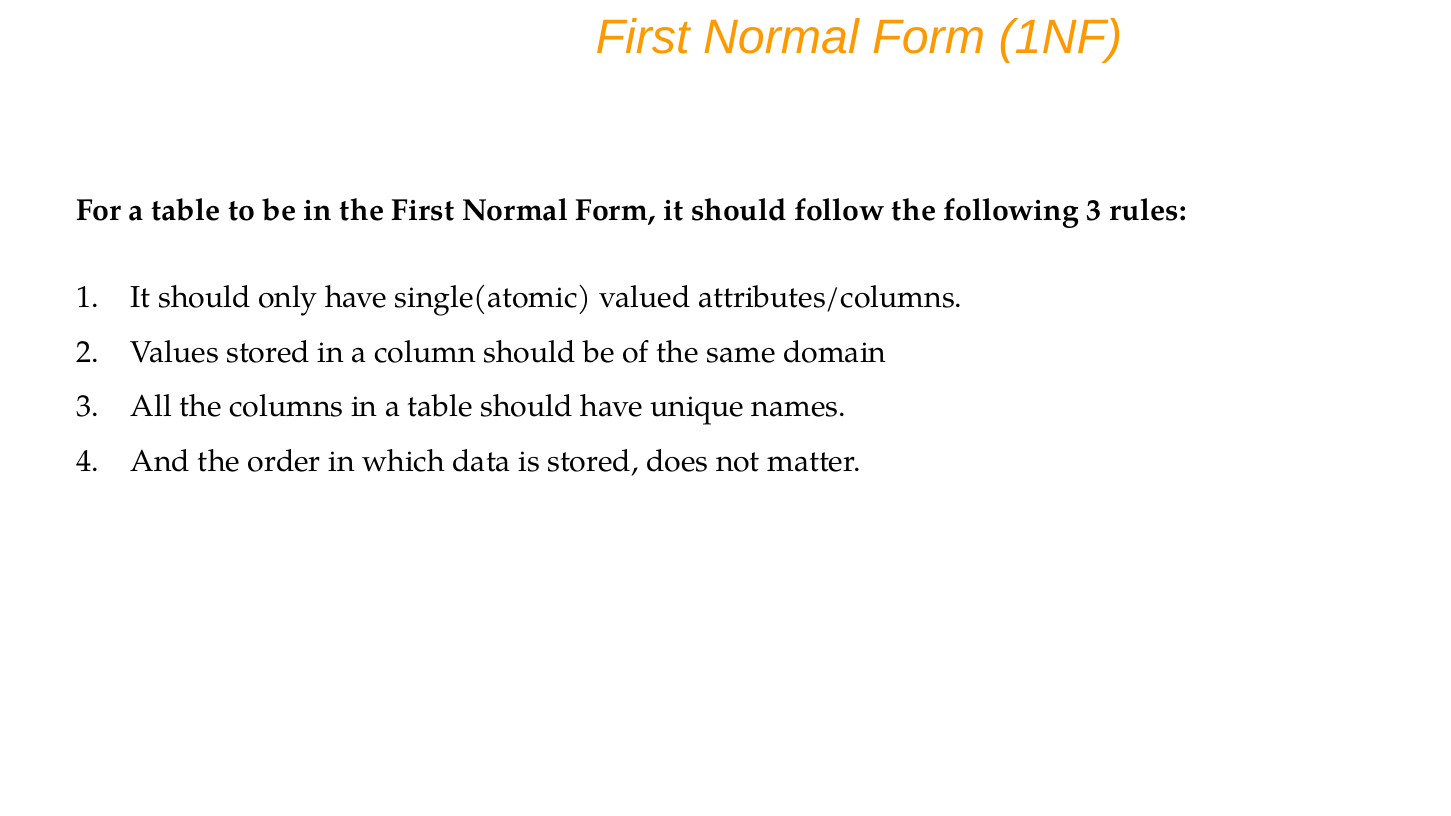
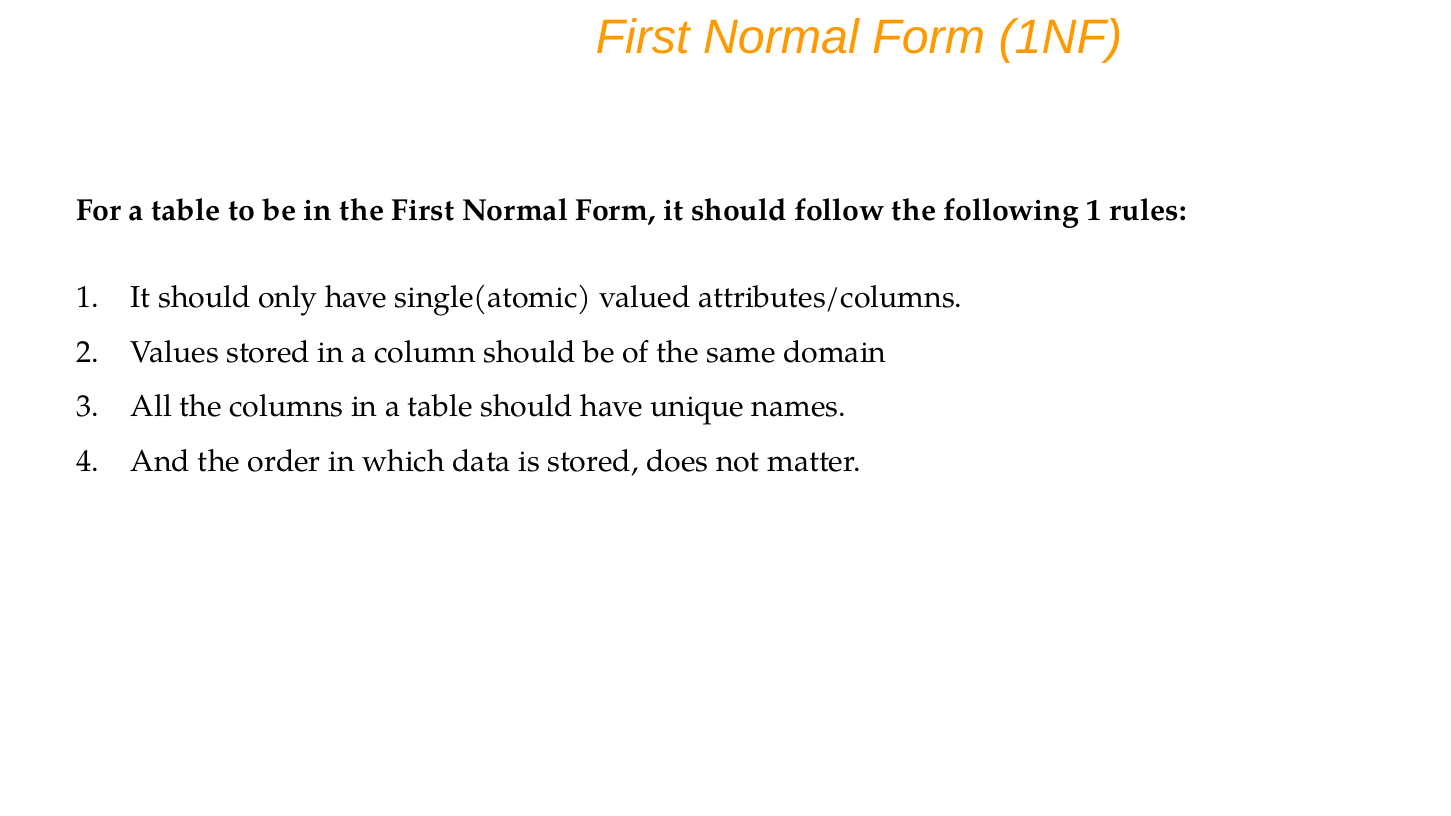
following 3: 3 -> 1
